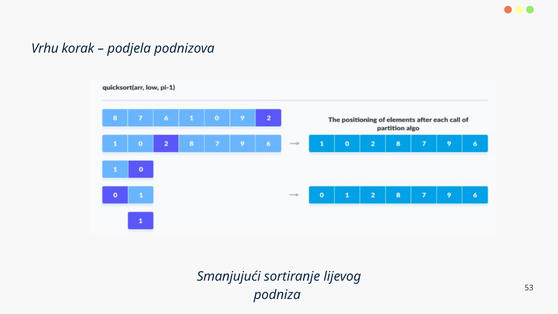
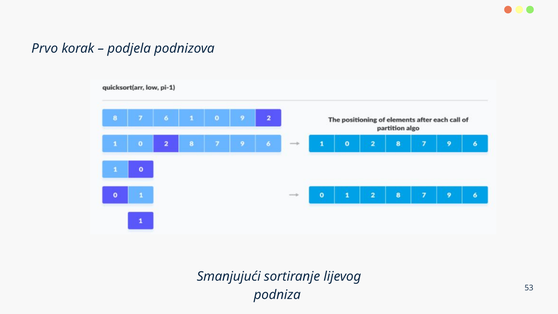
Vrhu: Vrhu -> Prvo
